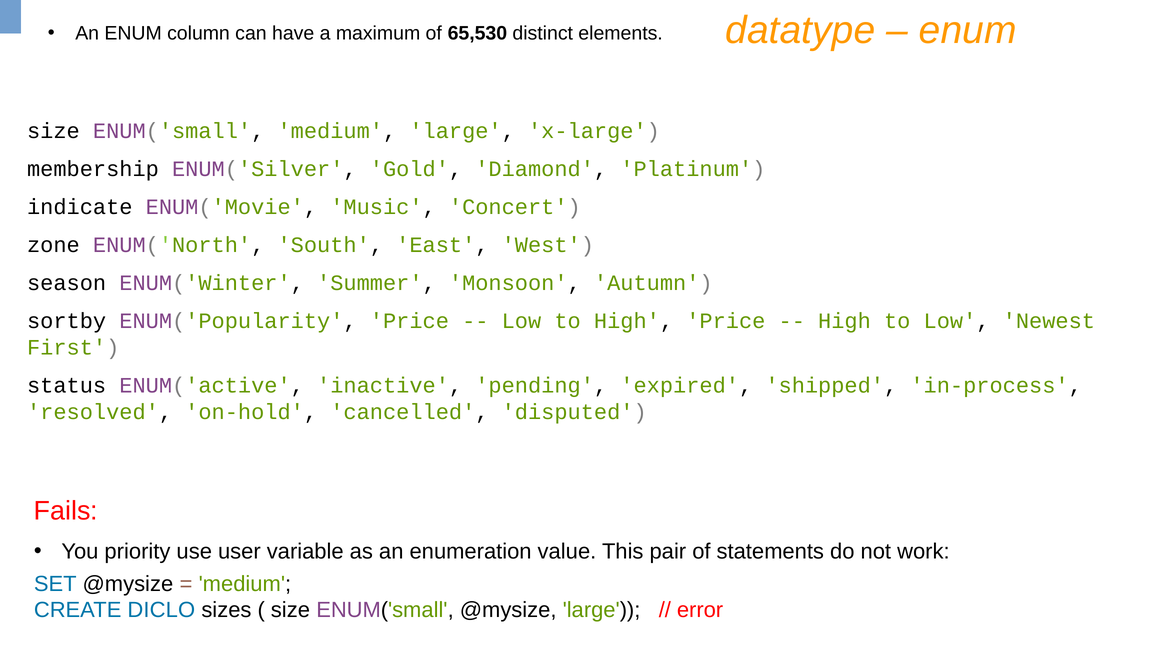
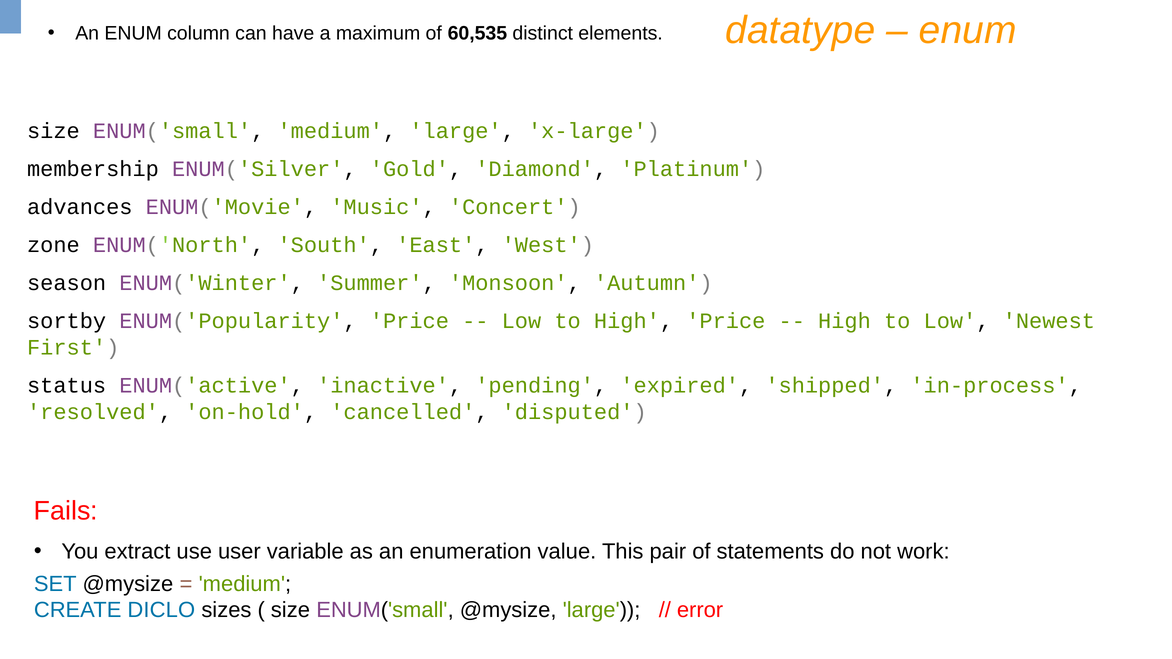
65,530: 65,530 -> 60,535
indicate: indicate -> advances
priority: priority -> extract
